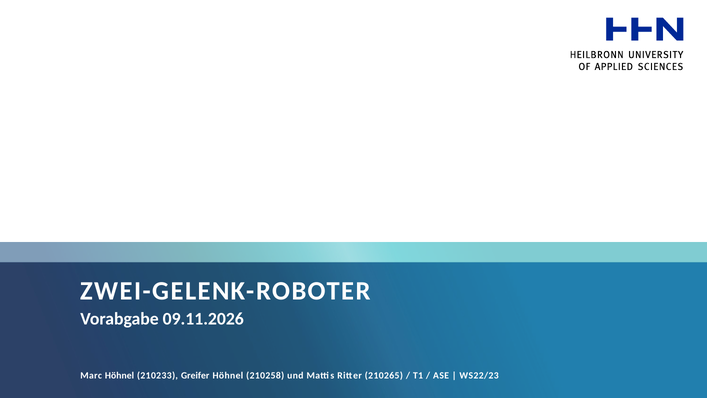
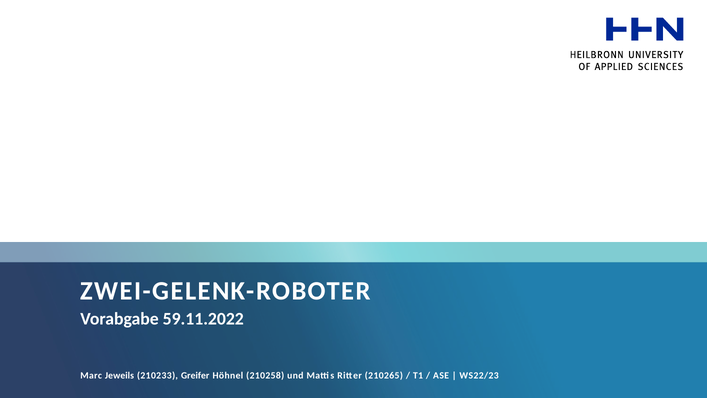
09.11.2026: 09.11.2026 -> 59.11.2022
Marc Höhnel: Höhnel -> Jeweils
